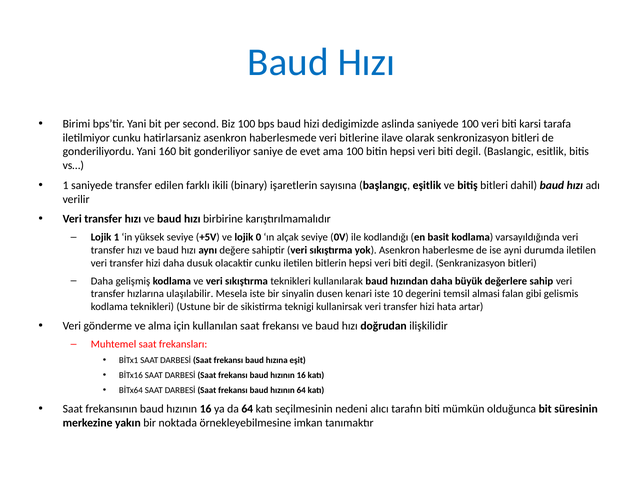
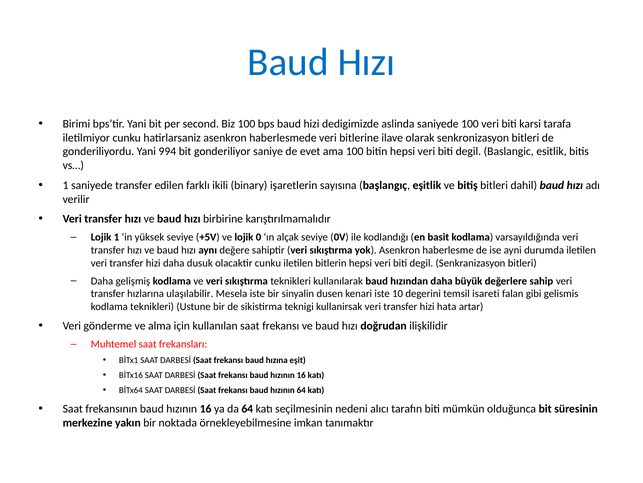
160: 160 -> 994
almasi: almasi -> isareti
